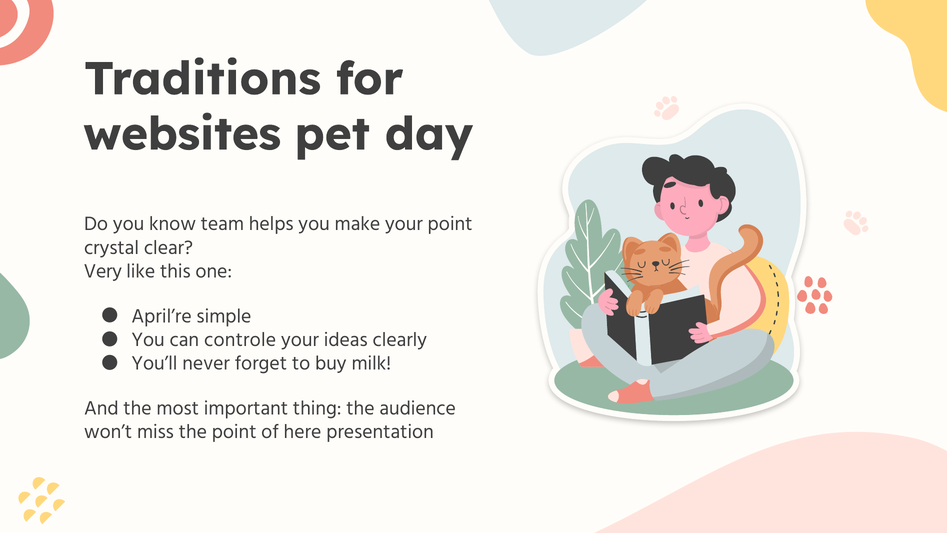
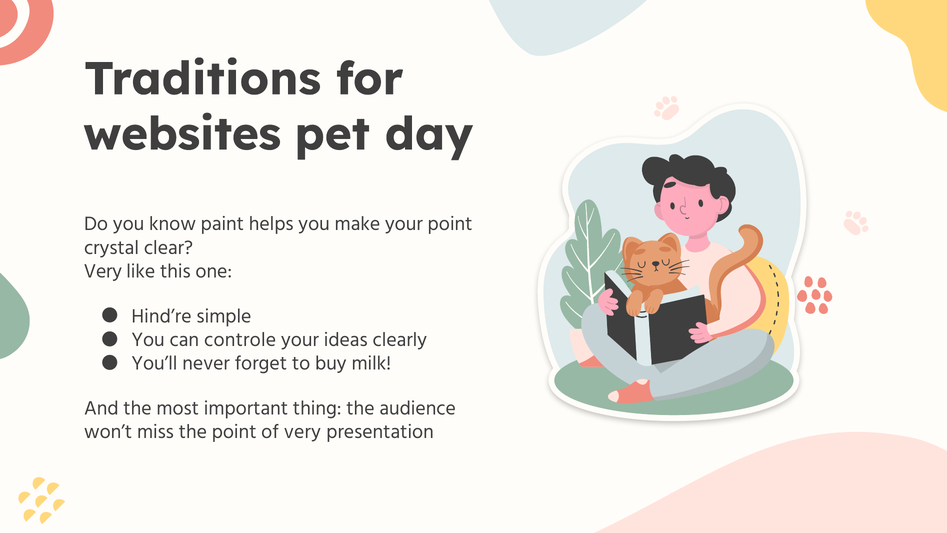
team: team -> paint
April’re: April’re -> Hind’re
of here: here -> very
